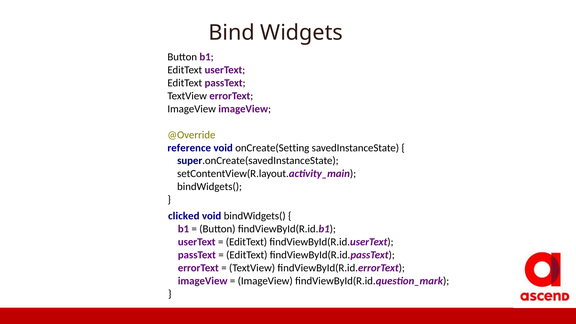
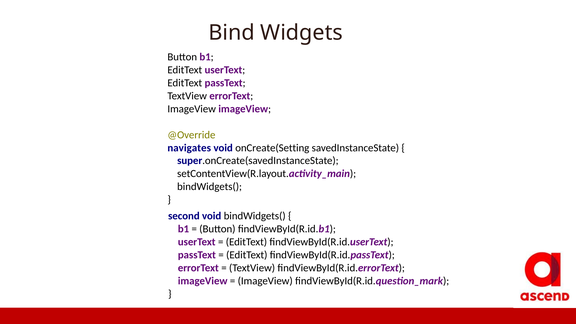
reference: reference -> navigates
clicked: clicked -> second
